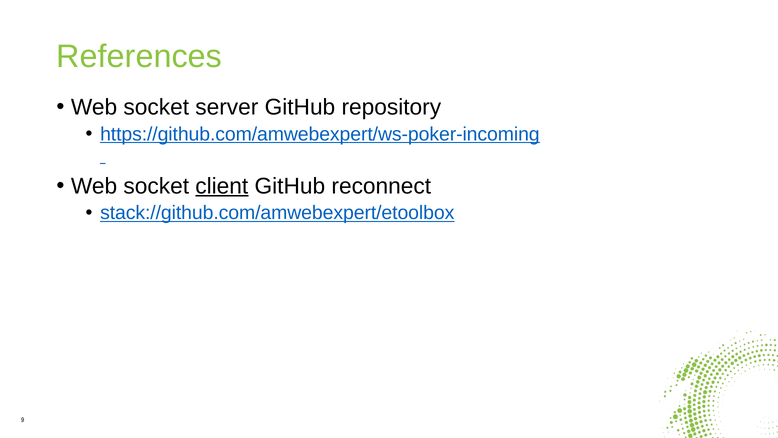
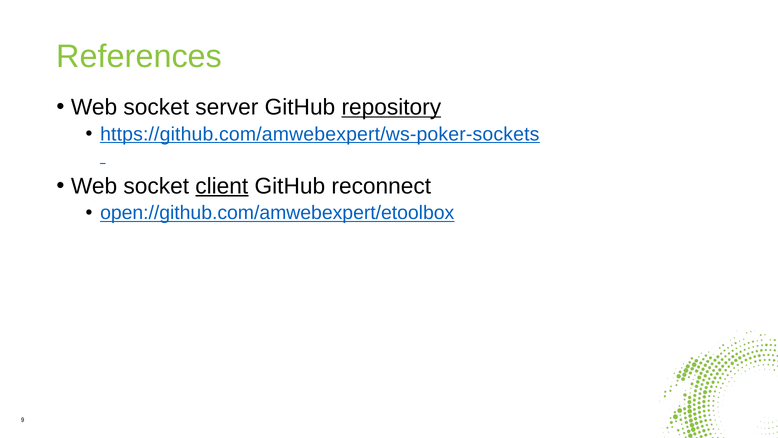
repository underline: none -> present
https://github.com/amwebexpert/ws-poker-incoming: https://github.com/amwebexpert/ws-poker-incoming -> https://github.com/amwebexpert/ws-poker-sockets
stack://github.com/amwebexpert/etoolbox: stack://github.com/amwebexpert/etoolbox -> open://github.com/amwebexpert/etoolbox
